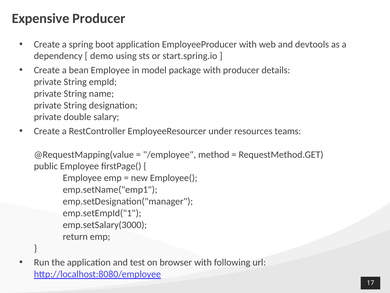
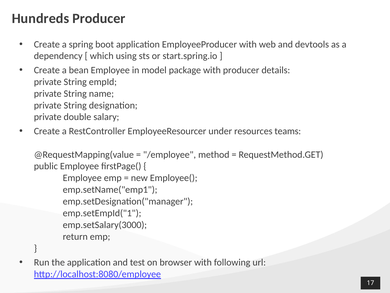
Expensive: Expensive -> Hundreds
demo: demo -> which
